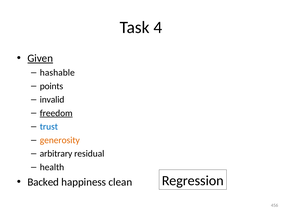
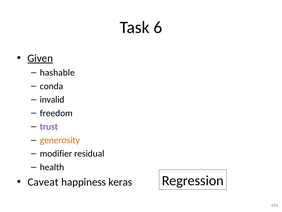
4: 4 -> 6
points: points -> conda
freedom underline: present -> none
trust colour: blue -> purple
arbitrary: arbitrary -> modifier
Backed: Backed -> Caveat
clean: clean -> keras
